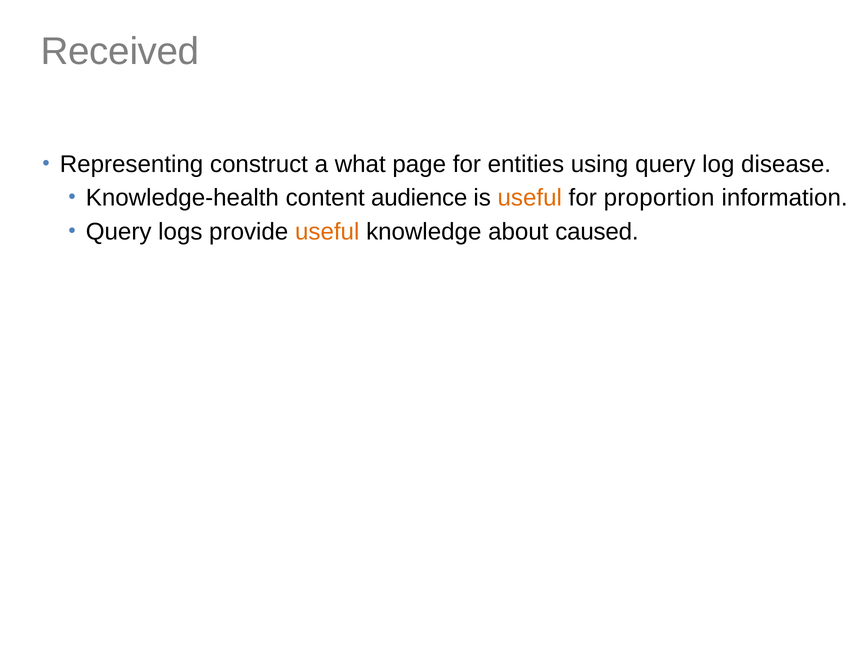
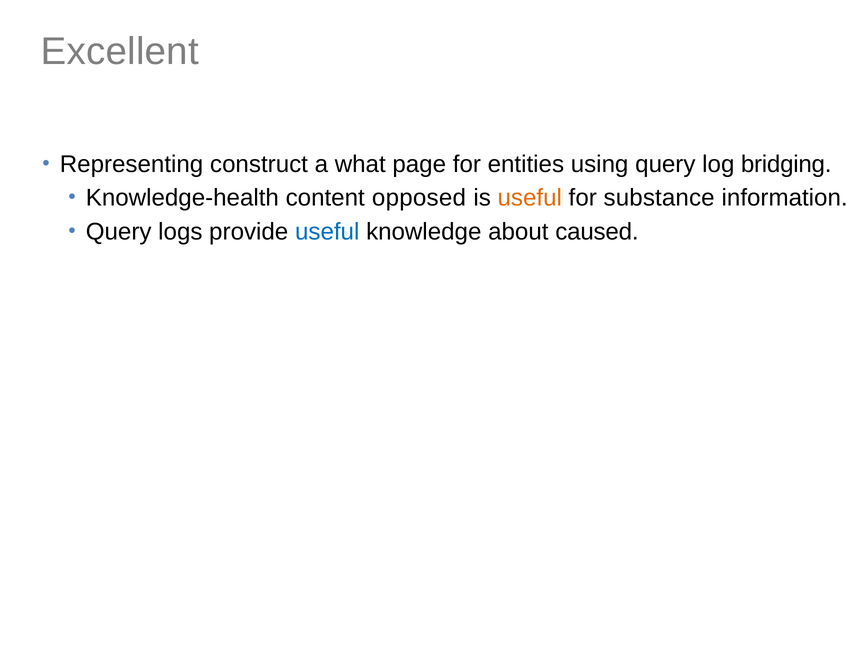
Received: Received -> Excellent
disease: disease -> bridging
audience: audience -> opposed
proportion: proportion -> substance
useful at (327, 232) colour: orange -> blue
